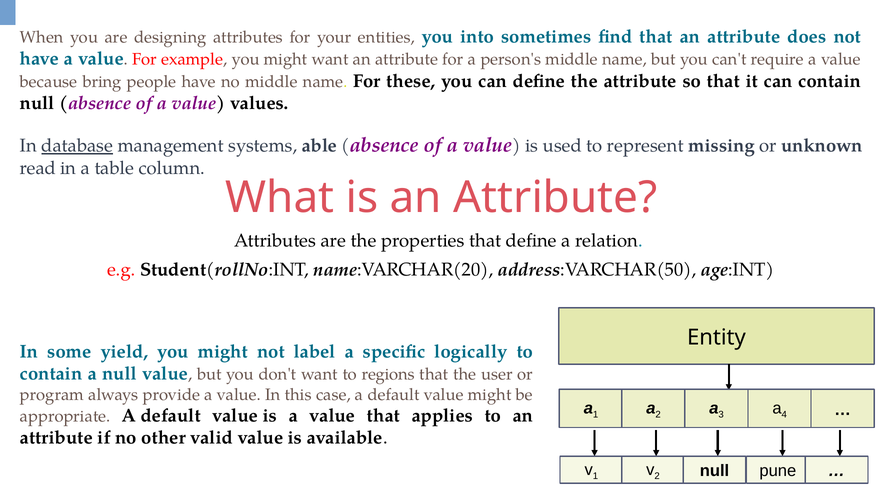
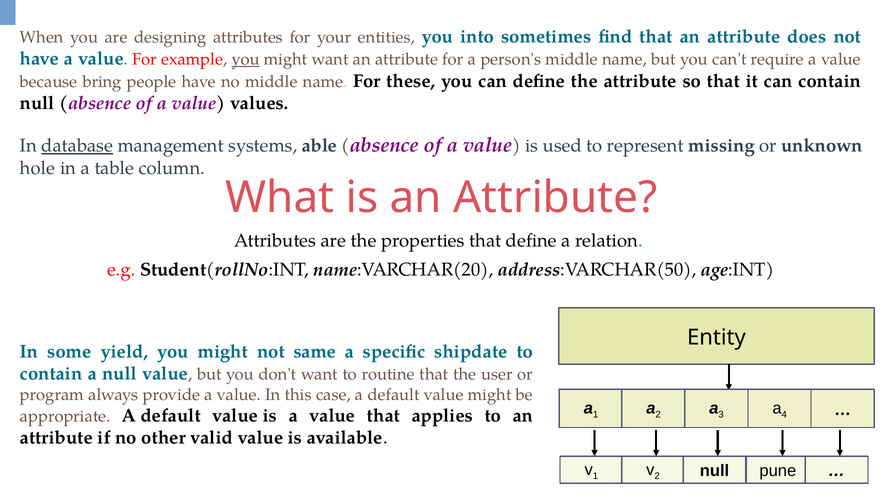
you at (246, 59) underline: none -> present
read: read -> hole
label: label -> same
logically: logically -> shipdate
regions: regions -> routine
